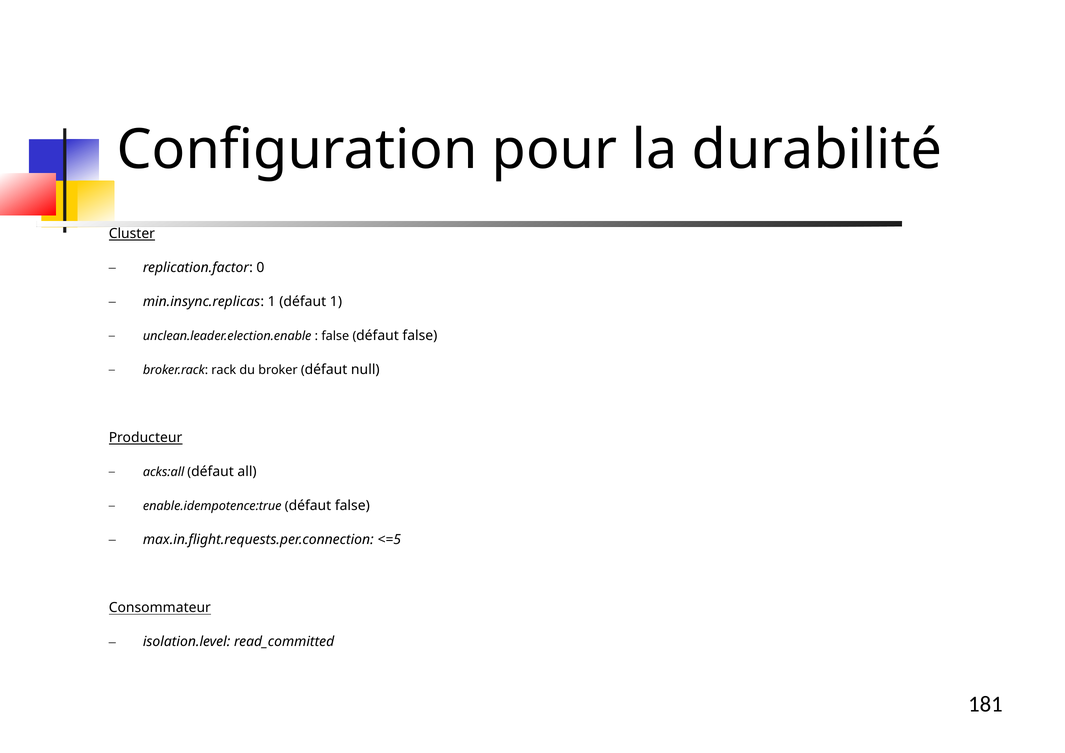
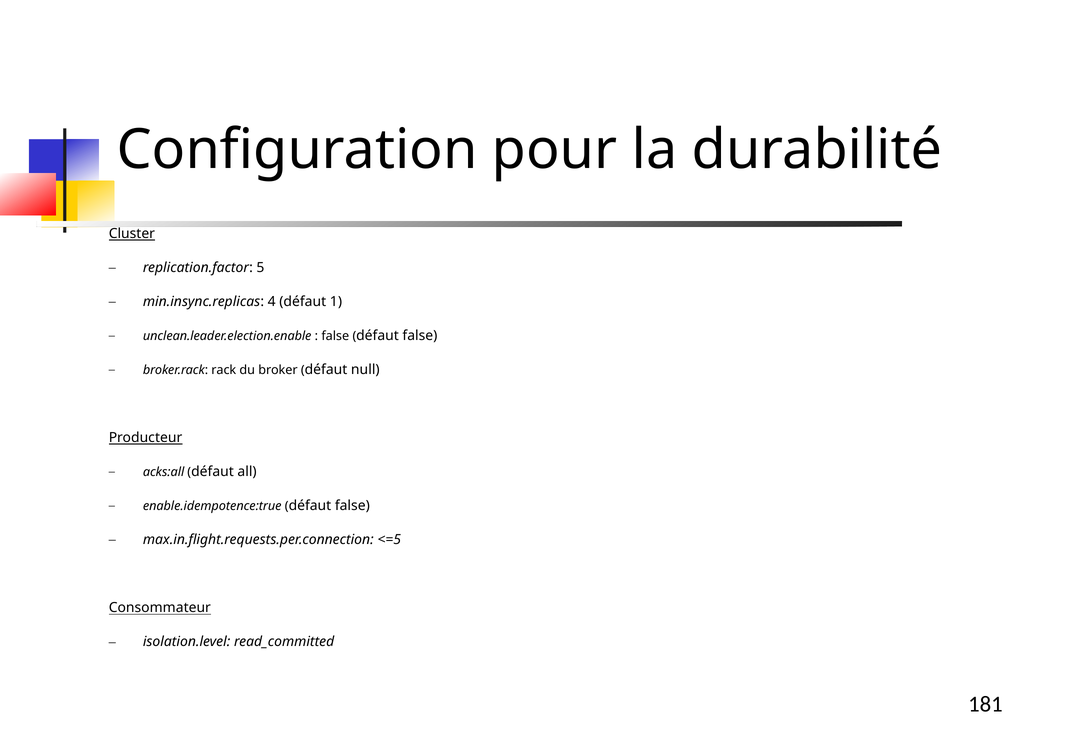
0: 0 -> 5
min.insync.replicas 1: 1 -> 4
